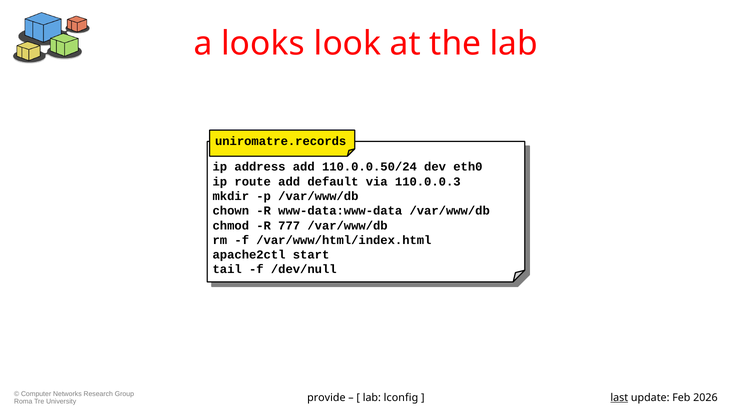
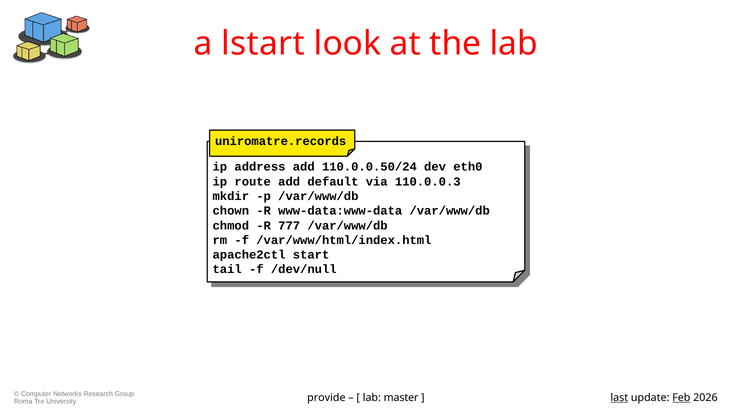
looks: looks -> lstart
lconfig: lconfig -> master
Feb underline: none -> present
